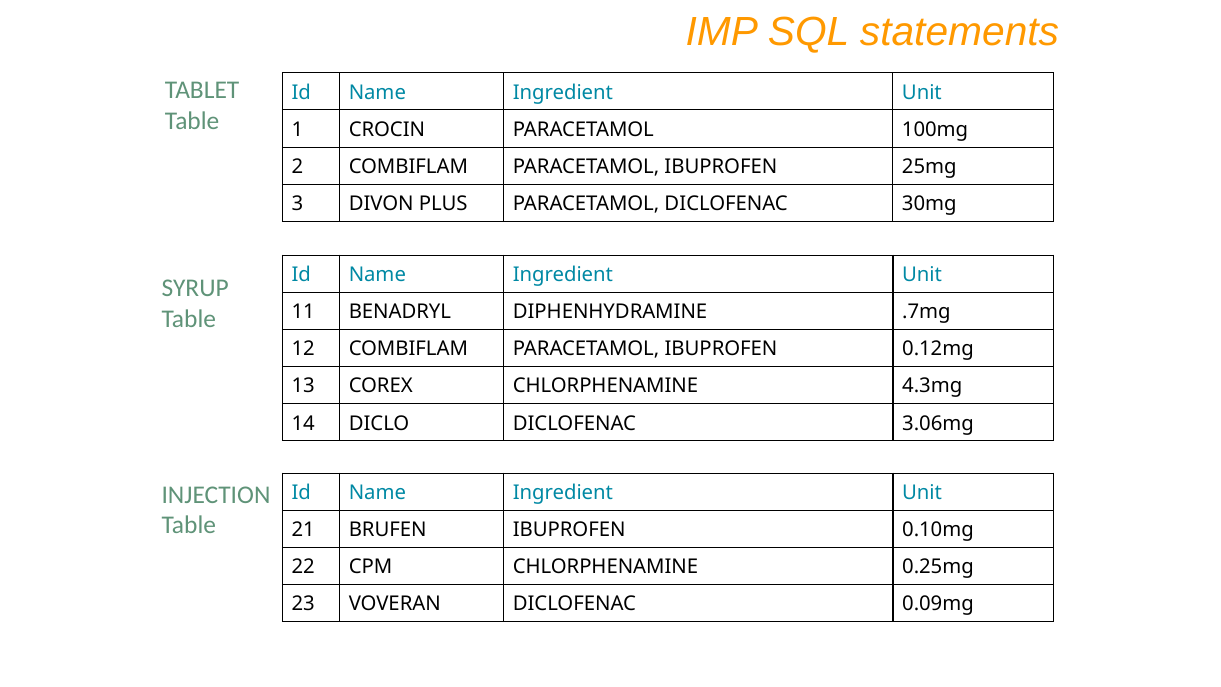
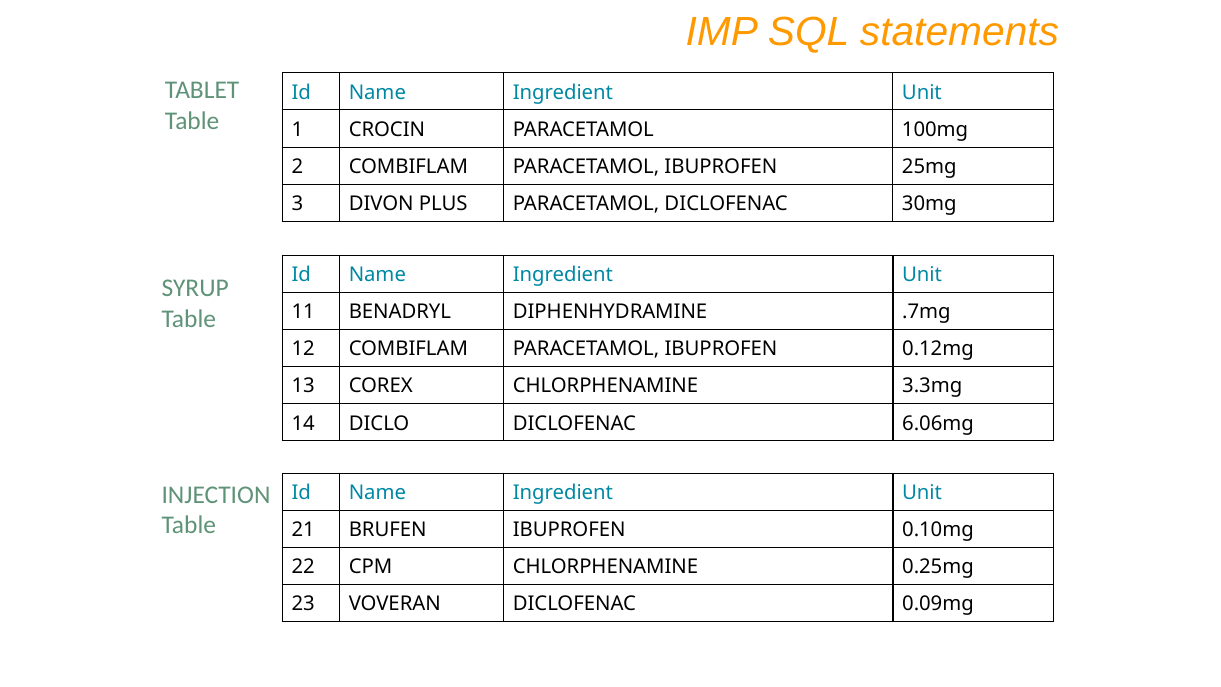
4.3mg: 4.3mg -> 3.3mg
3.06mg: 3.06mg -> 6.06mg
